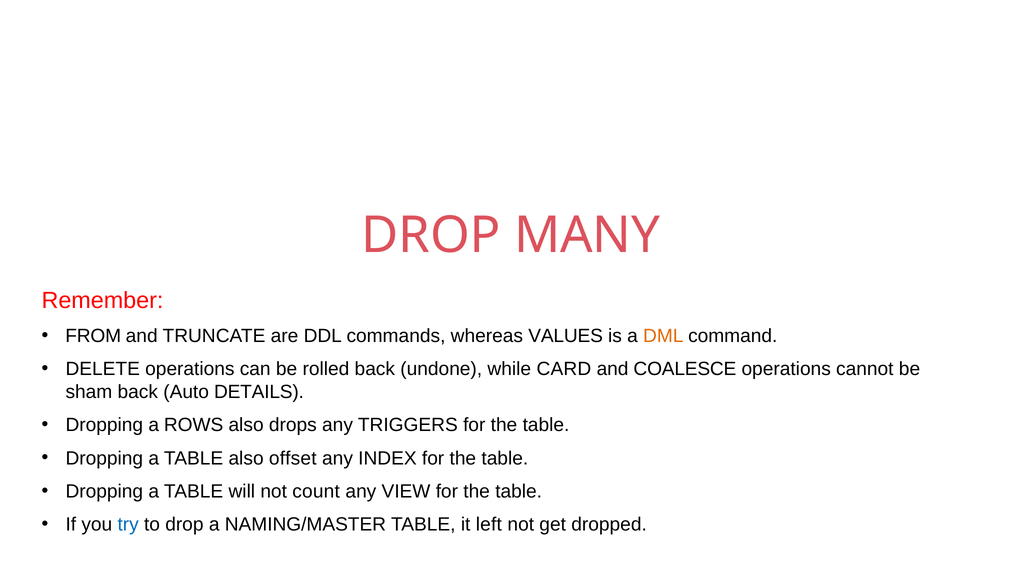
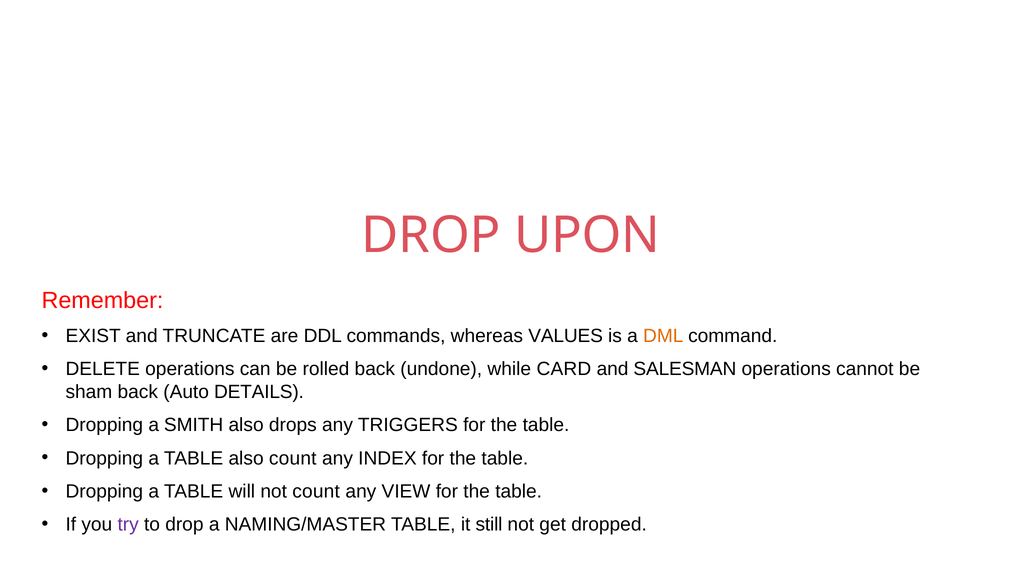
MANY: MANY -> UPON
FROM: FROM -> EXIST
COALESCE: COALESCE -> SALESMAN
ROWS: ROWS -> SMITH
also offset: offset -> count
try colour: blue -> purple
left: left -> still
